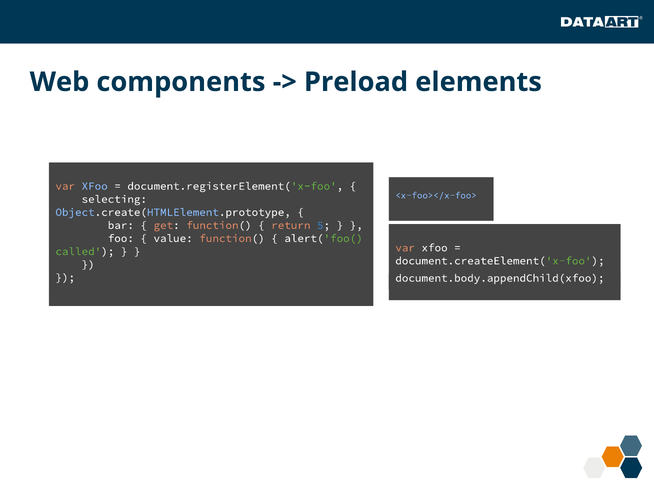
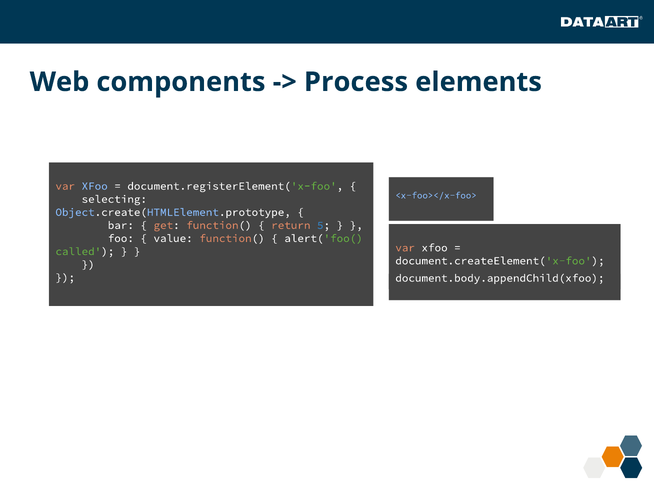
Preload: Preload -> Process
